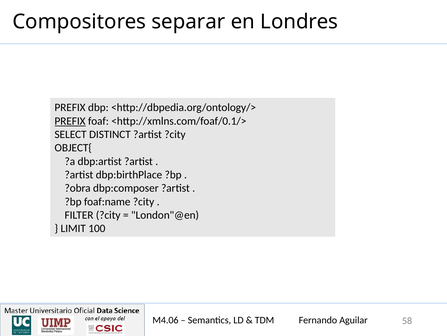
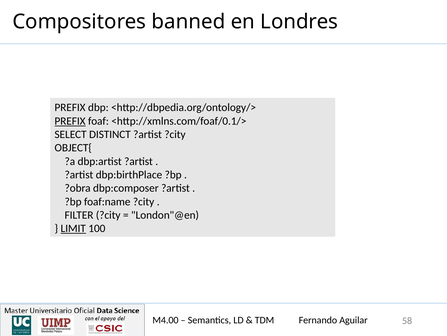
separar: separar -> banned
LIMIT underline: none -> present
M4.06: M4.06 -> M4.00
